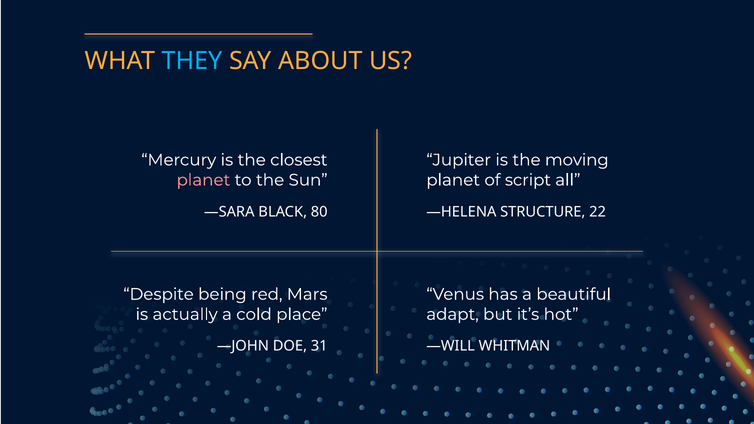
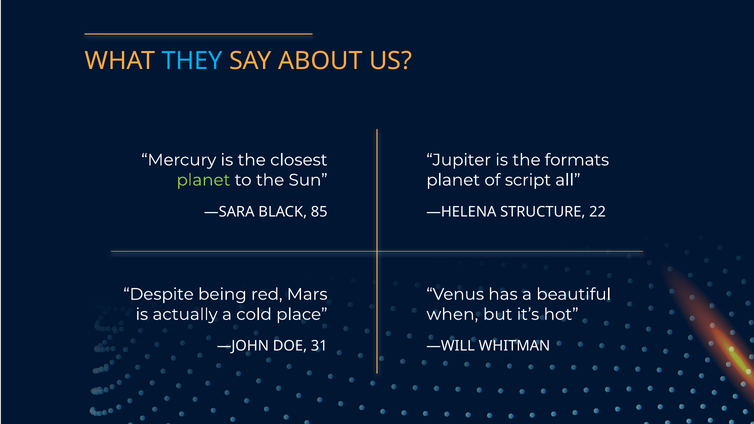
moving: moving -> formats
planet at (203, 180) colour: pink -> light green
80: 80 -> 85
adapt: adapt -> when
